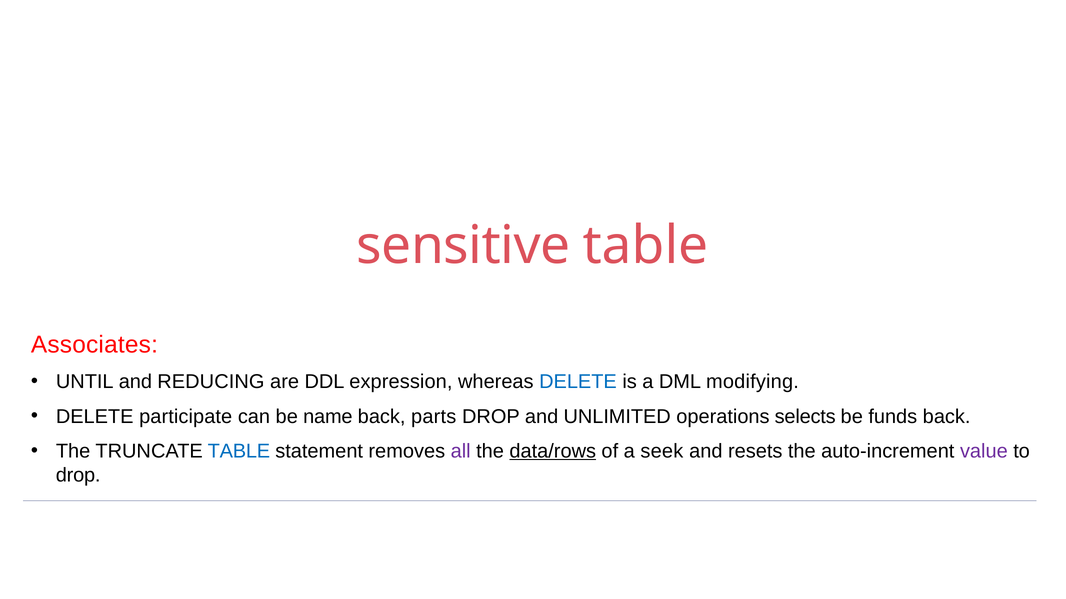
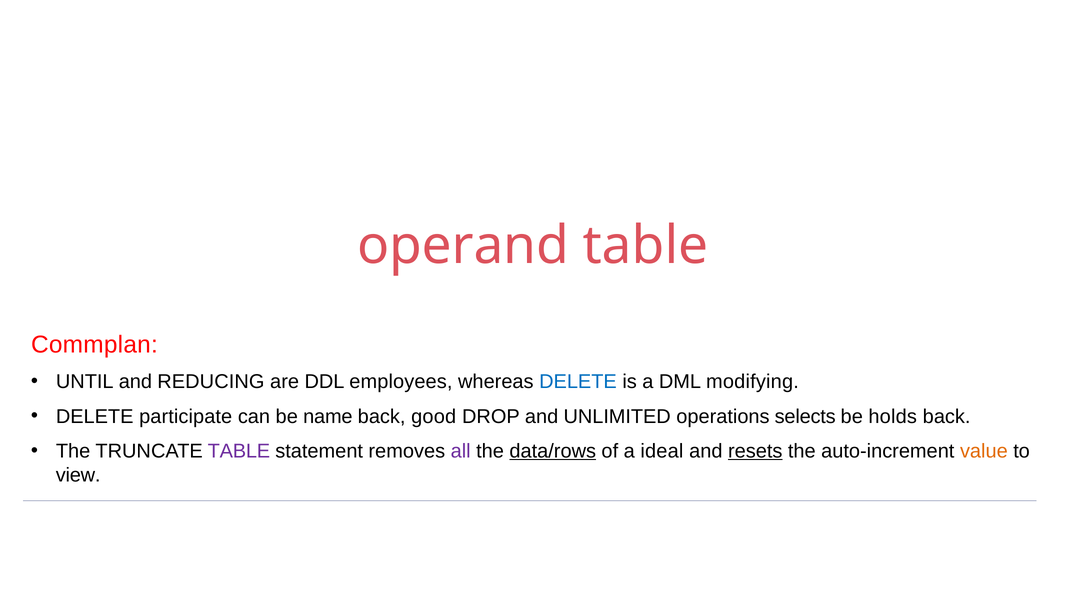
sensitive: sensitive -> operand
Associates: Associates -> Commplan
expression: expression -> employees
parts: parts -> good
funds: funds -> holds
TABLE at (239, 452) colour: blue -> purple
seek: seek -> ideal
resets underline: none -> present
value colour: purple -> orange
drop at (78, 475): drop -> view
